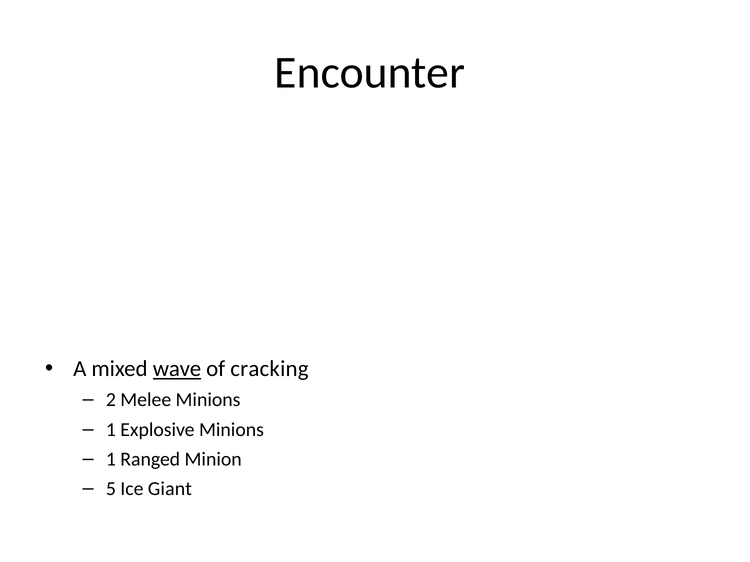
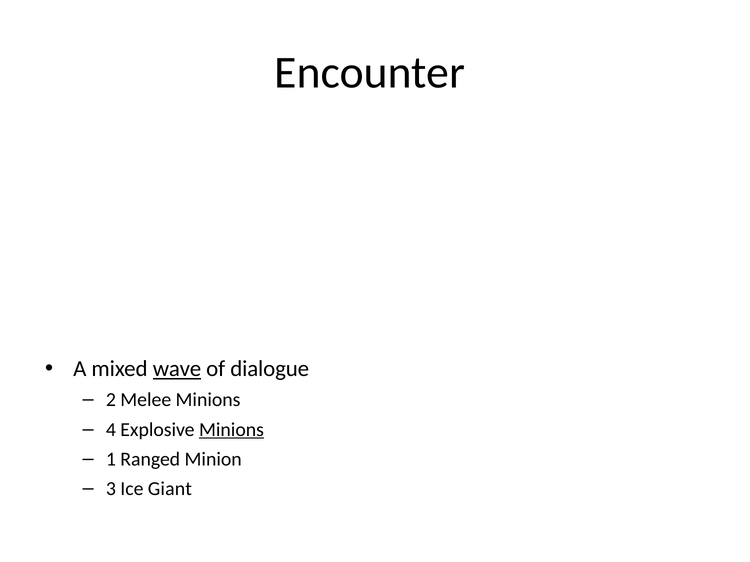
cracking: cracking -> dialogue
1 at (111, 430): 1 -> 4
Minions at (232, 430) underline: none -> present
5: 5 -> 3
